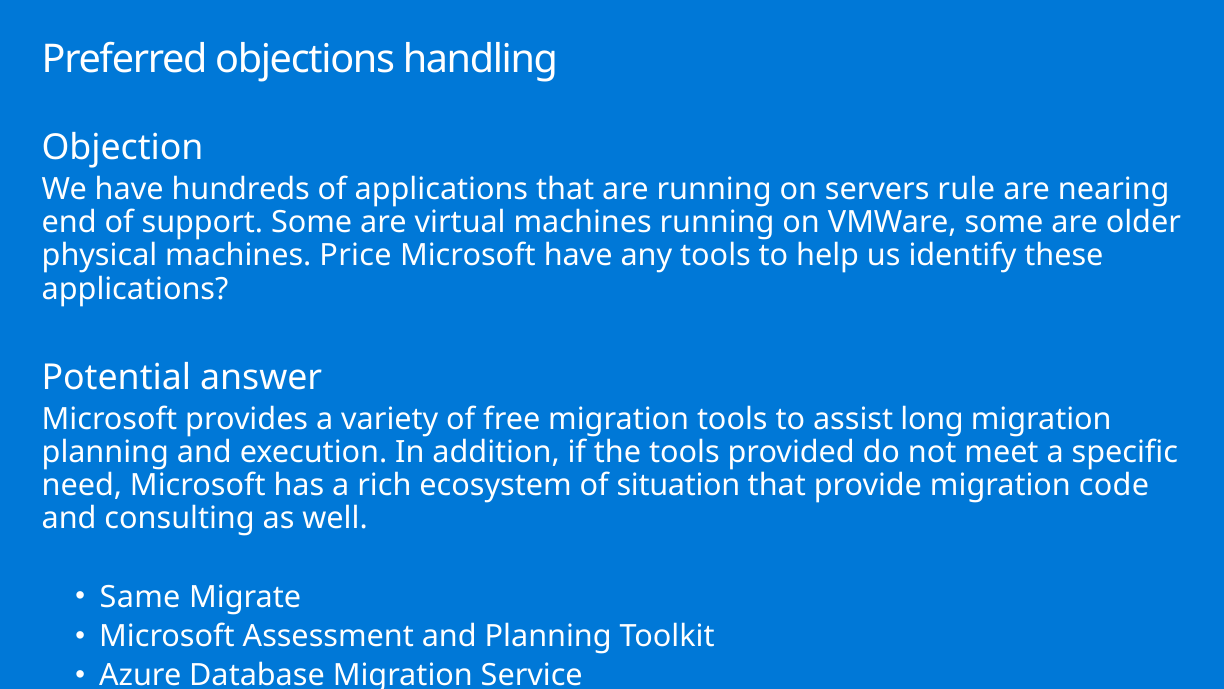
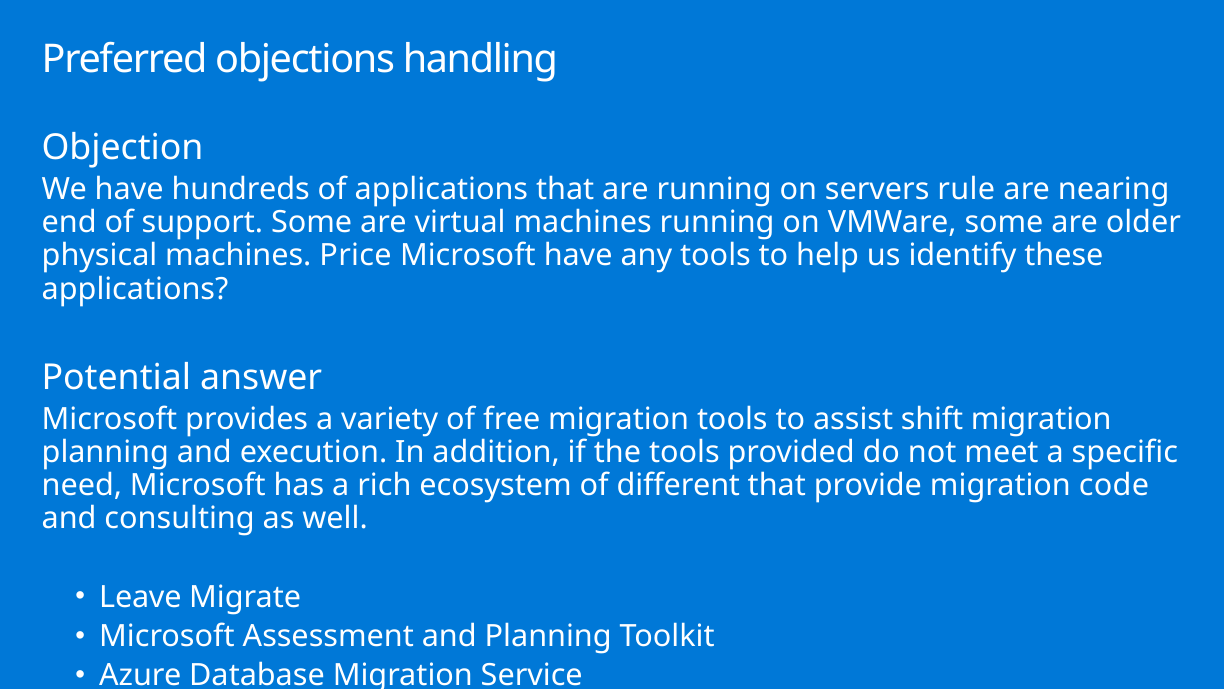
long: long -> shift
situation: situation -> different
Same: Same -> Leave
